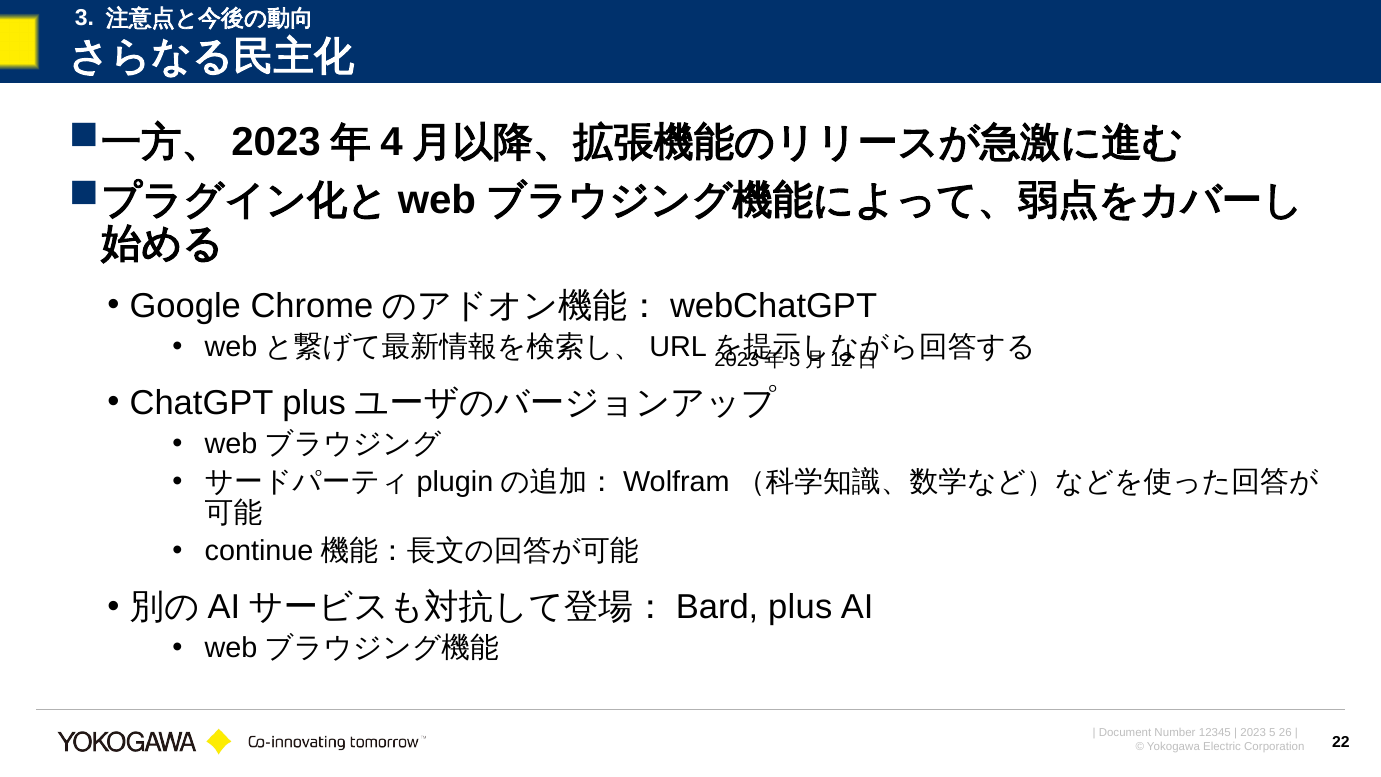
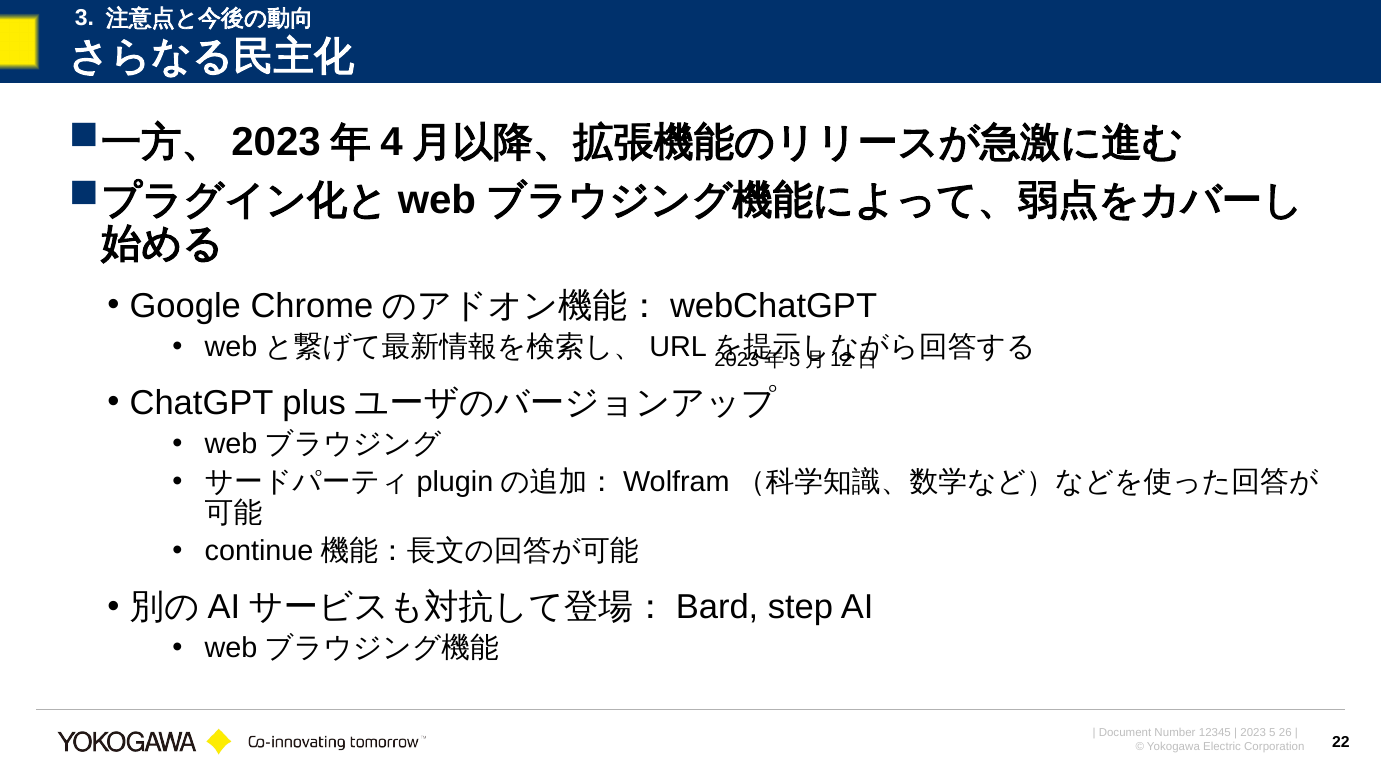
plus at (800, 607): plus -> step
